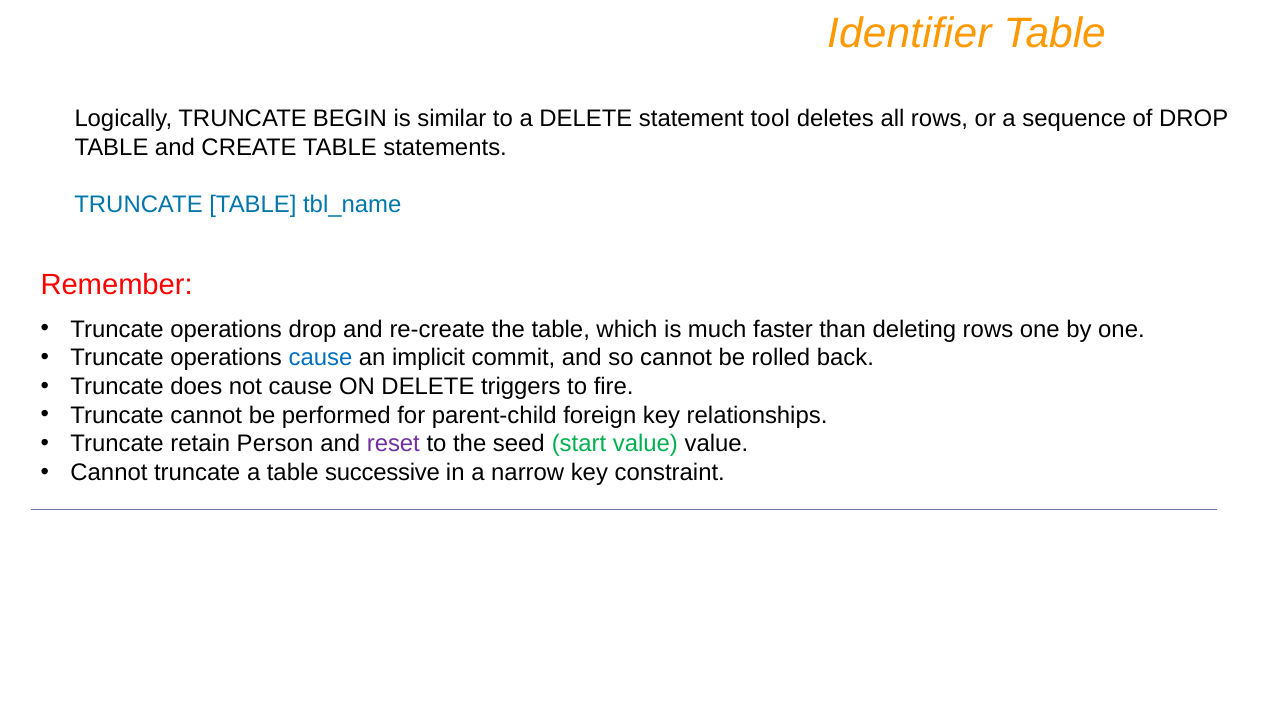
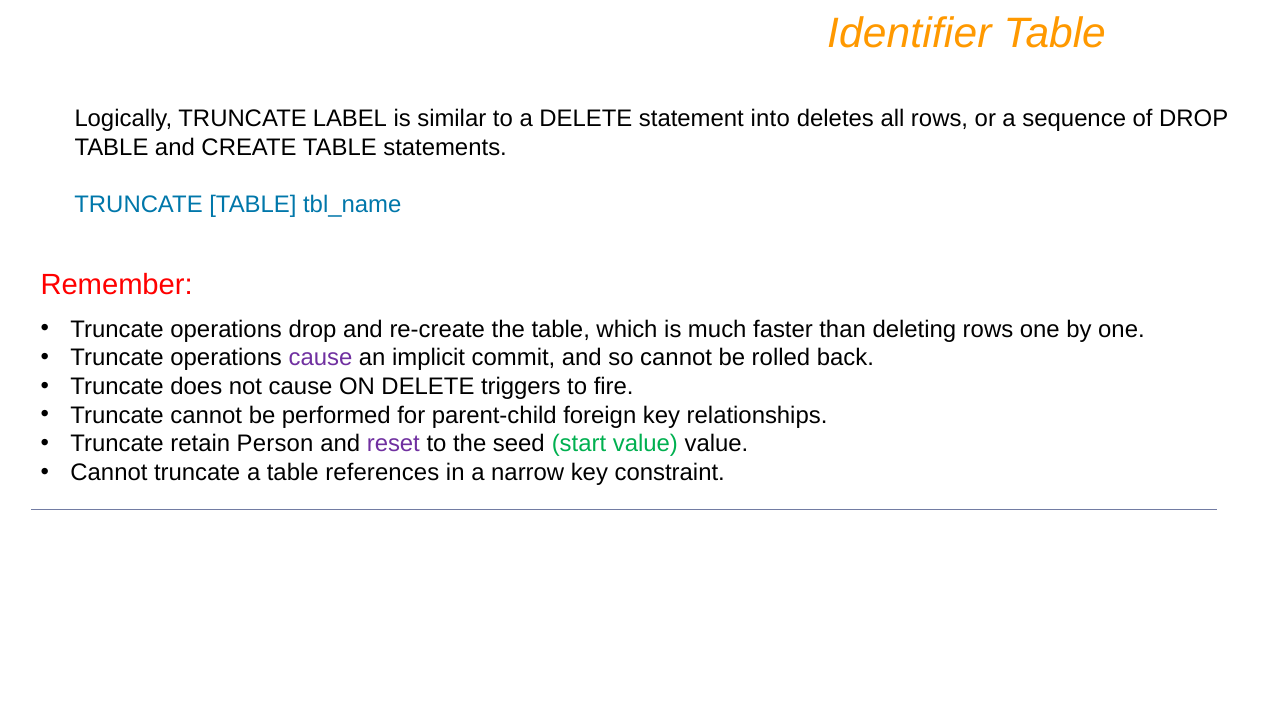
BEGIN: BEGIN -> LABEL
tool: tool -> into
cause at (320, 358) colour: blue -> purple
successive: successive -> references
